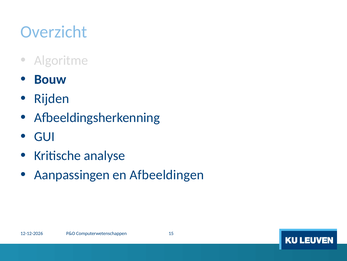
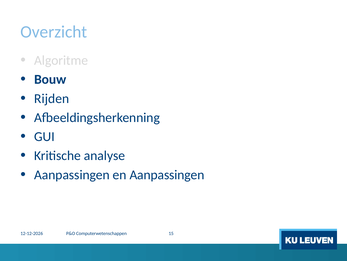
en Afbeeldingen: Afbeeldingen -> Aanpassingen
